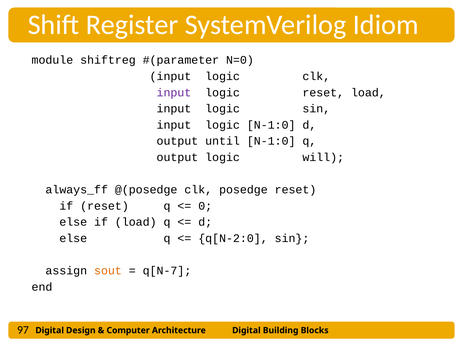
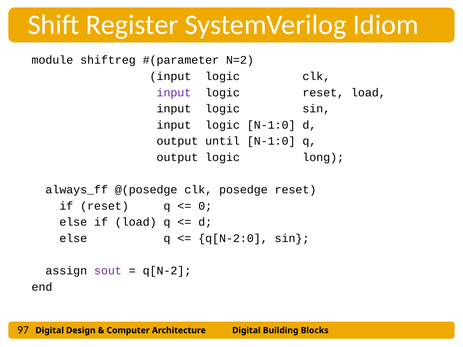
N=0: N=0 -> N=2
will: will -> long
sout colour: orange -> purple
q[N-7: q[N-7 -> q[N-2
